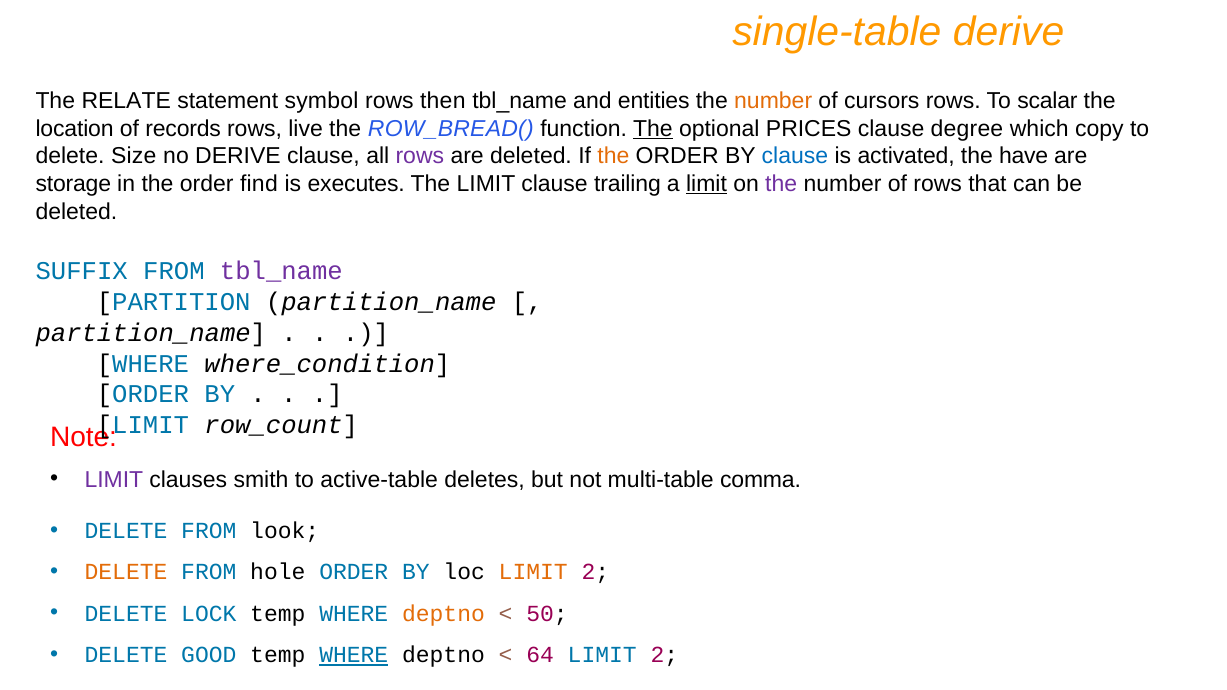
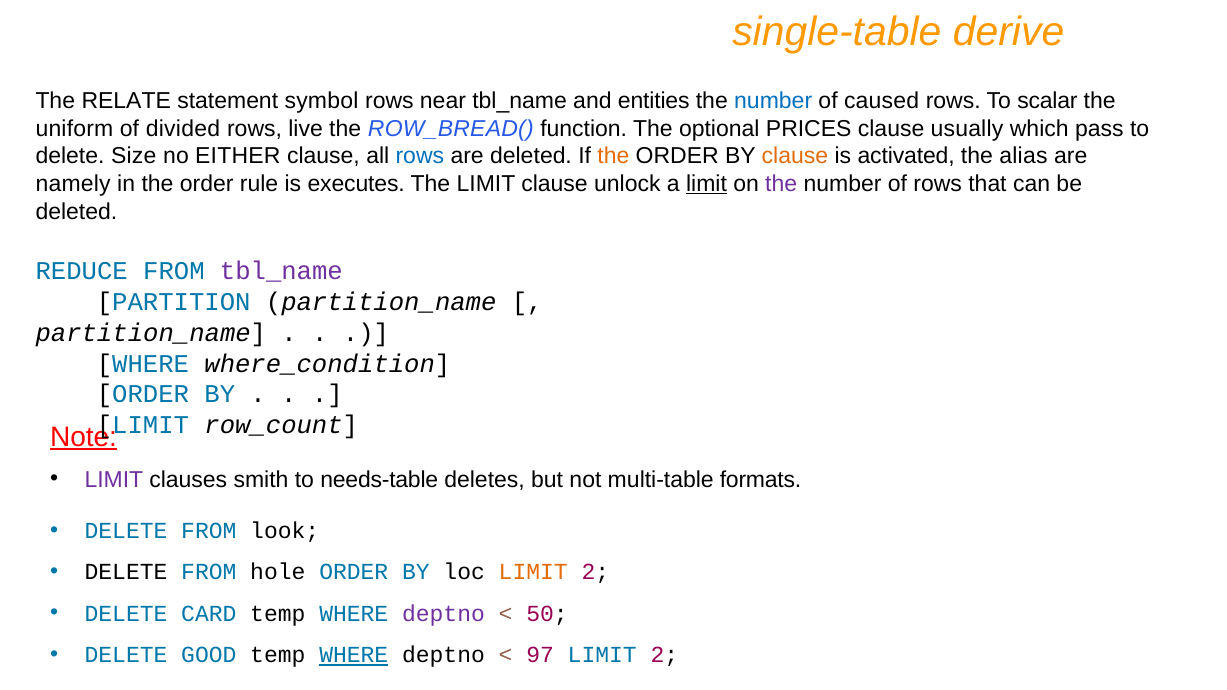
then: then -> near
number at (773, 101) colour: orange -> blue
cursors: cursors -> caused
location: location -> uniform
records: records -> divided
The at (653, 129) underline: present -> none
degree: degree -> usually
copy: copy -> pass
no DERIVE: DERIVE -> EITHER
rows at (420, 156) colour: purple -> blue
clause at (795, 156) colour: blue -> orange
have: have -> alias
storage: storage -> namely
find: find -> rule
trailing: trailing -> unlock
SUFFIX: SUFFIX -> REDUCE
Note underline: none -> present
active-table: active-table -> needs-table
comma: comma -> formats
DELETE at (126, 572) colour: orange -> black
LOCK: LOCK -> CARD
deptno at (443, 614) colour: orange -> purple
64: 64 -> 97
